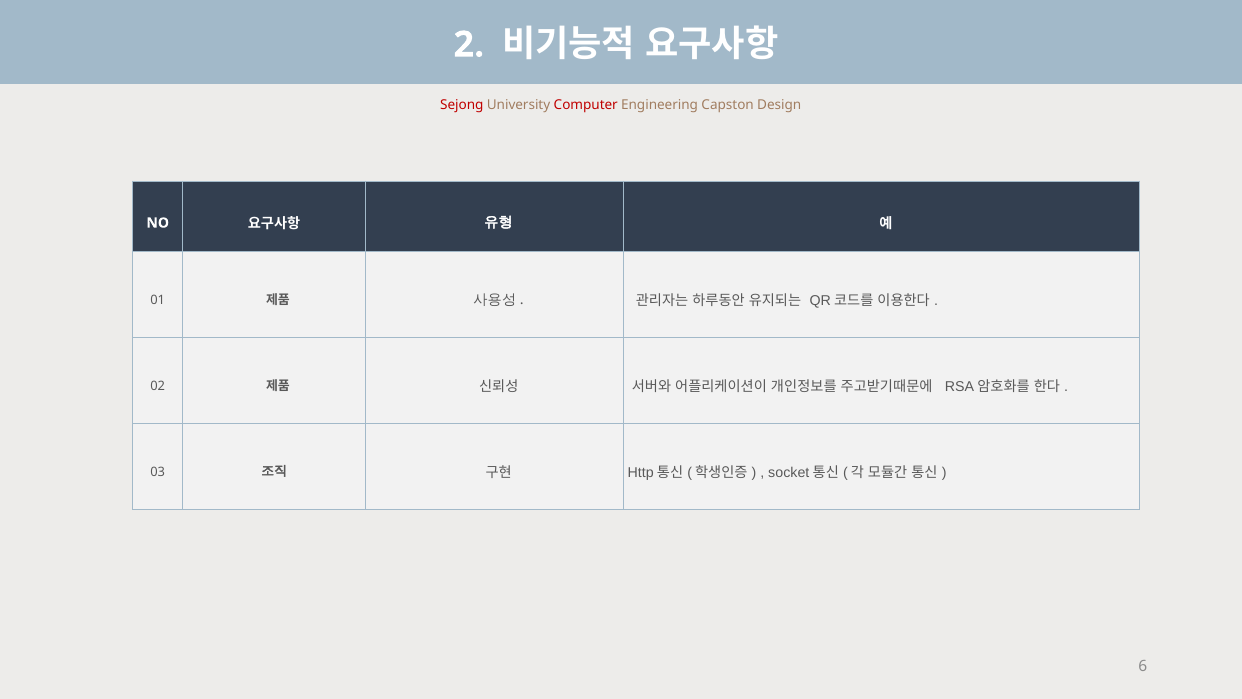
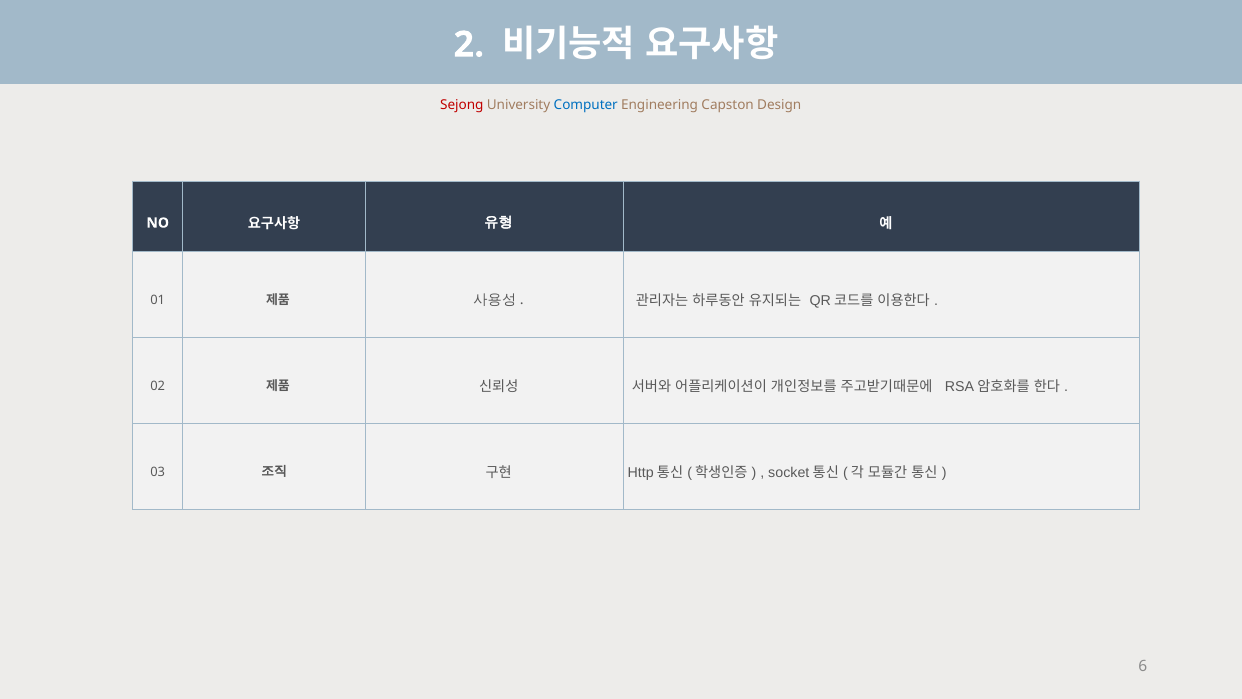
Computer colour: red -> blue
